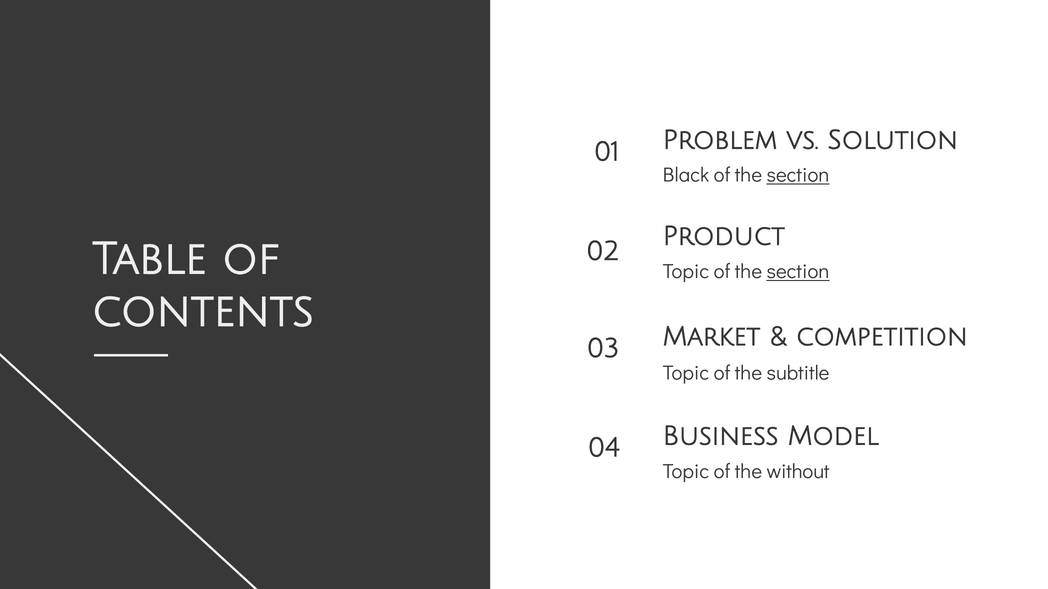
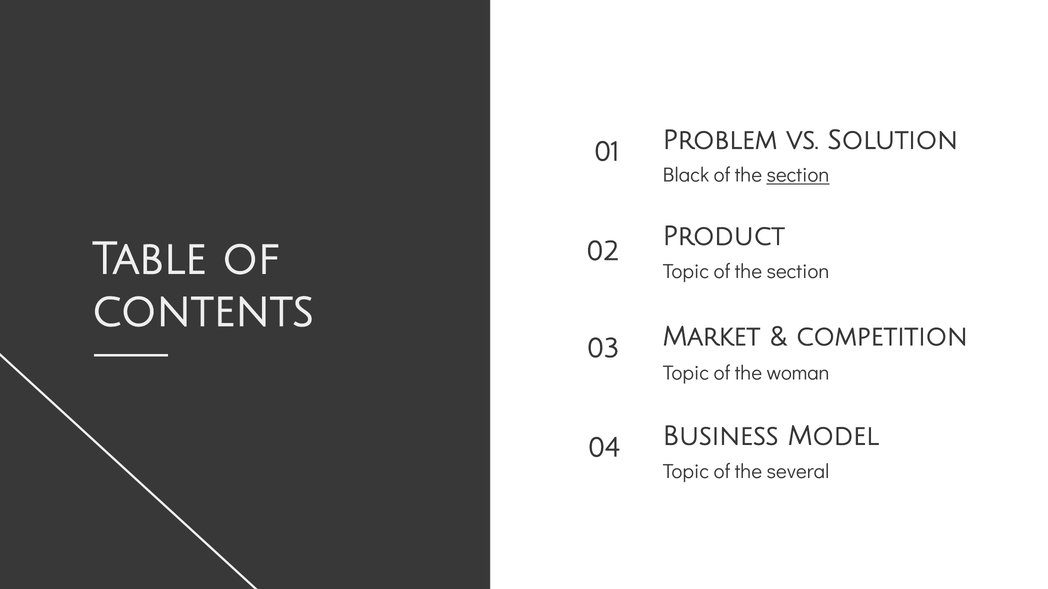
section at (798, 272) underline: present -> none
subtitle: subtitle -> woman
without: without -> several
